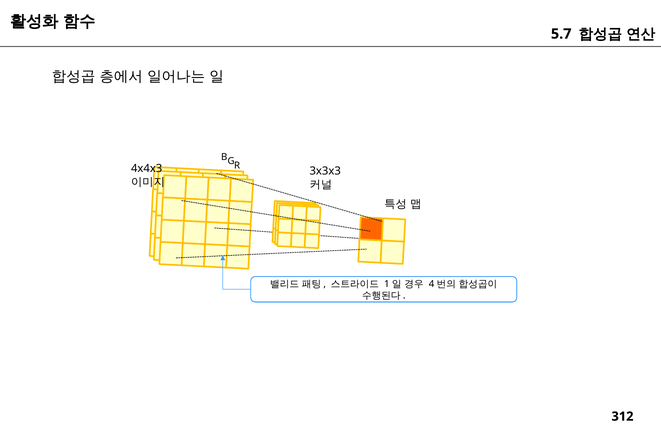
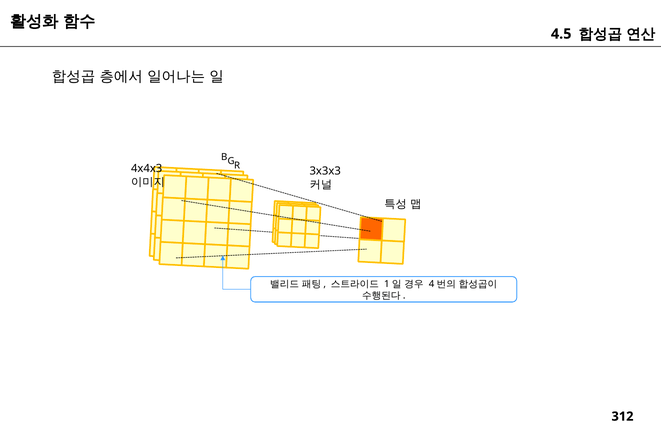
5.7: 5.7 -> 4.5
